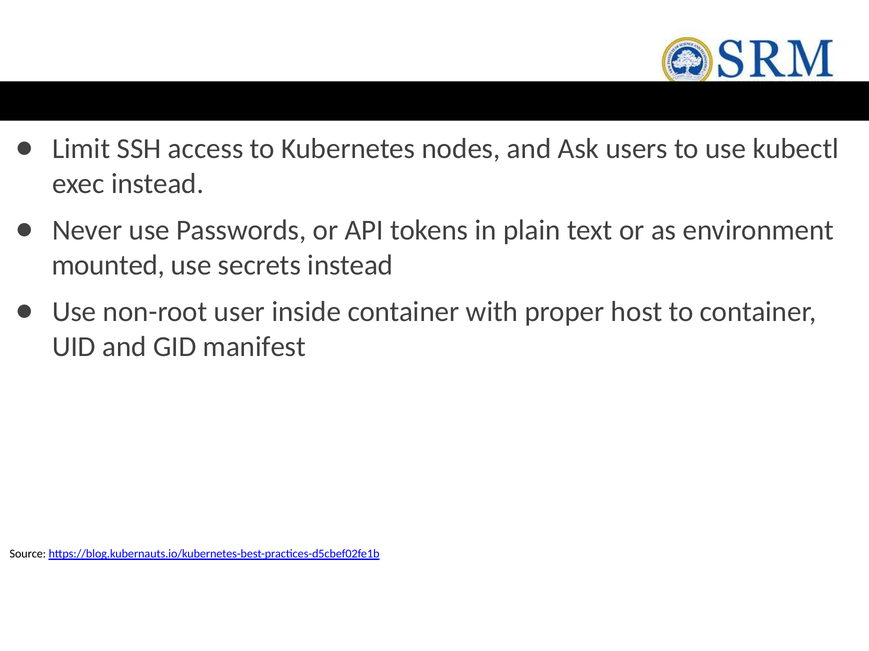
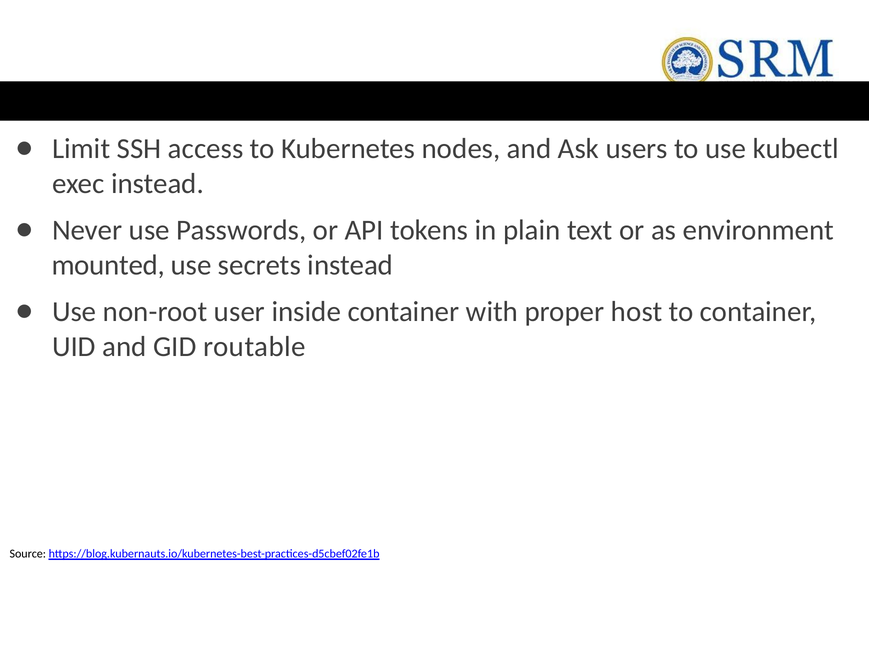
manifest: manifest -> routable
